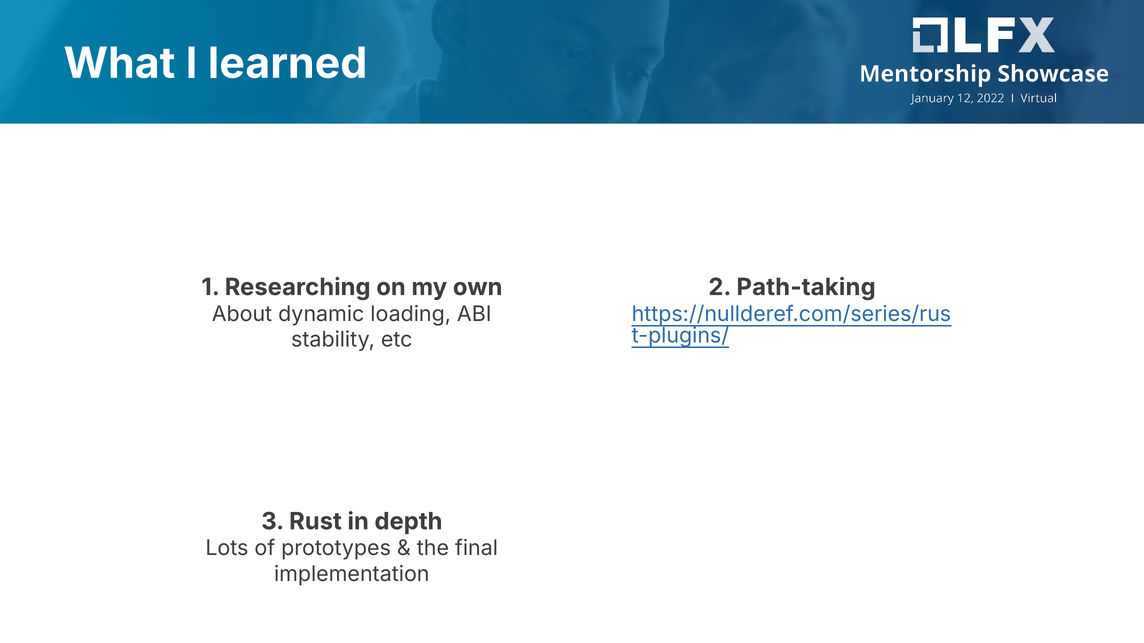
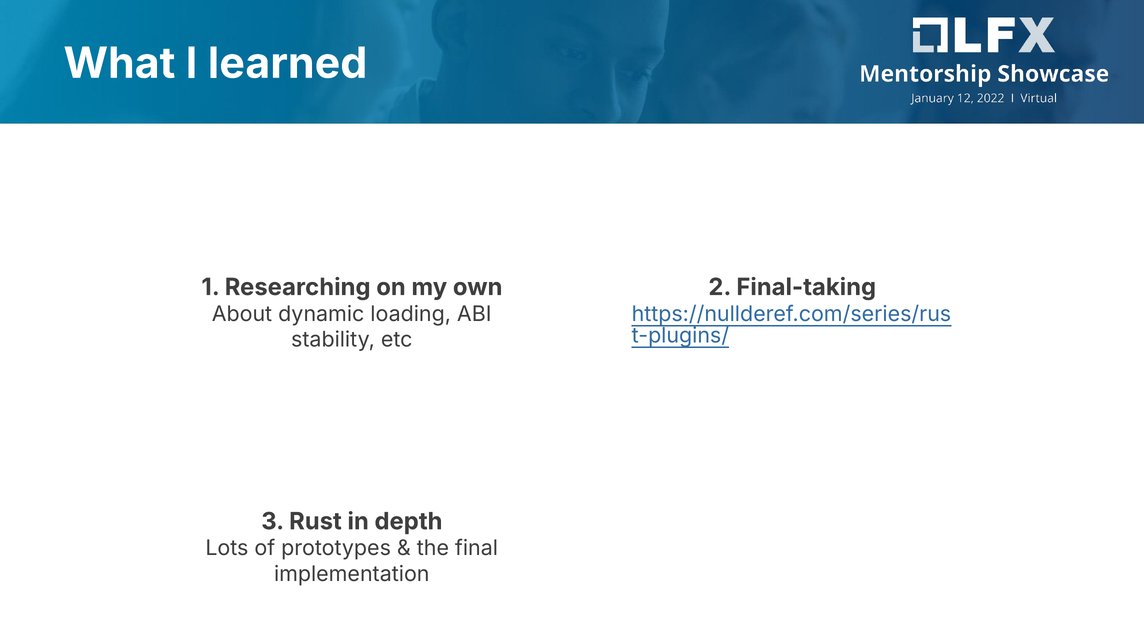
Path-taking: Path-taking -> Final-taking
